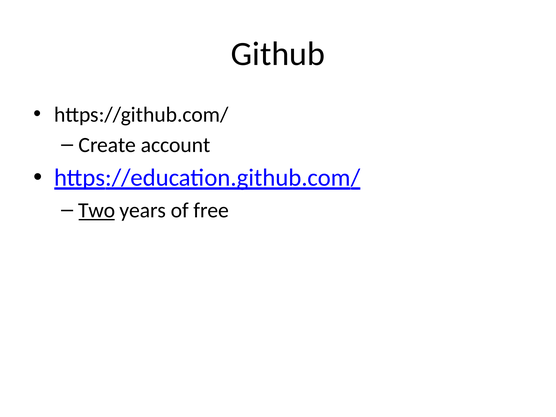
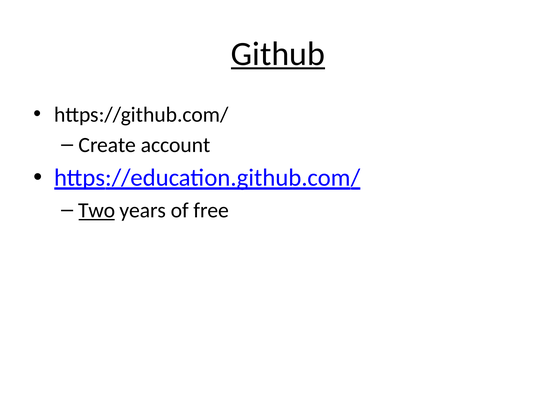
Github underline: none -> present
